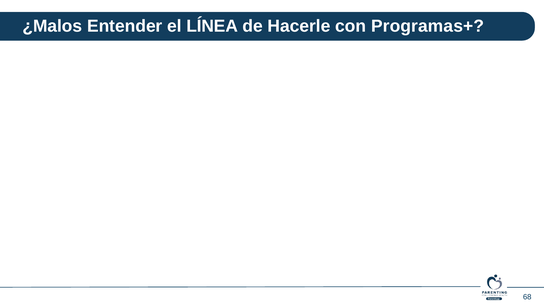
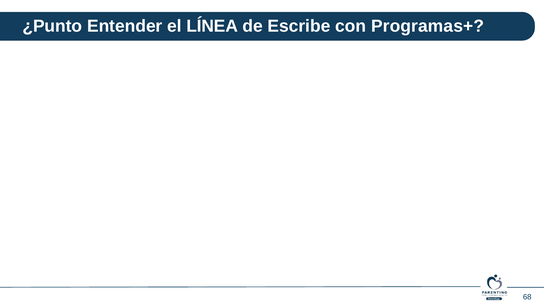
¿Malos: ¿Malos -> ¿Punto
Hacerle: Hacerle -> Escribe
